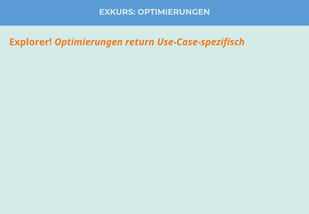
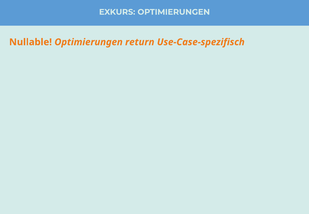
Explorer: Explorer -> Nullable
